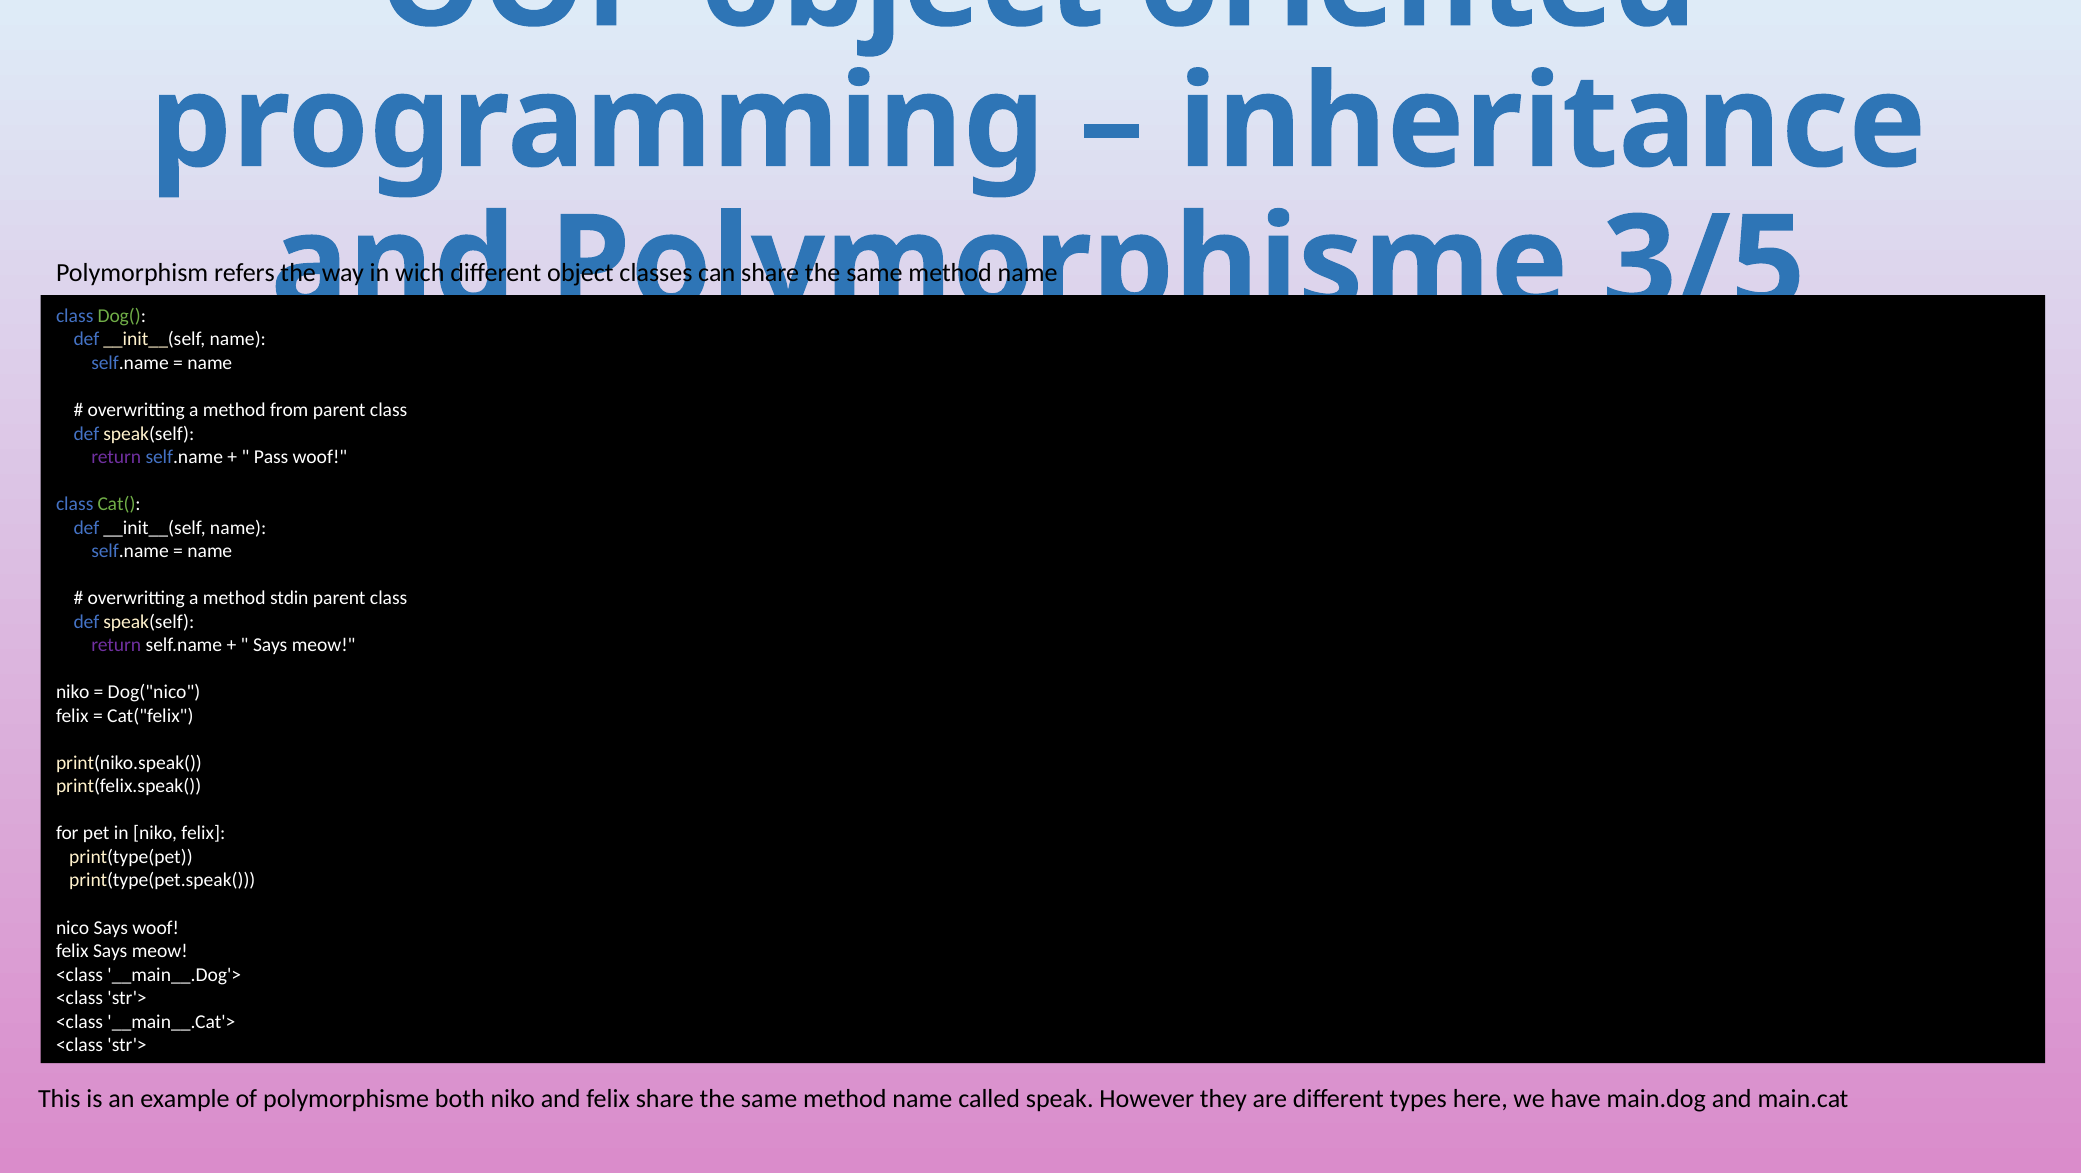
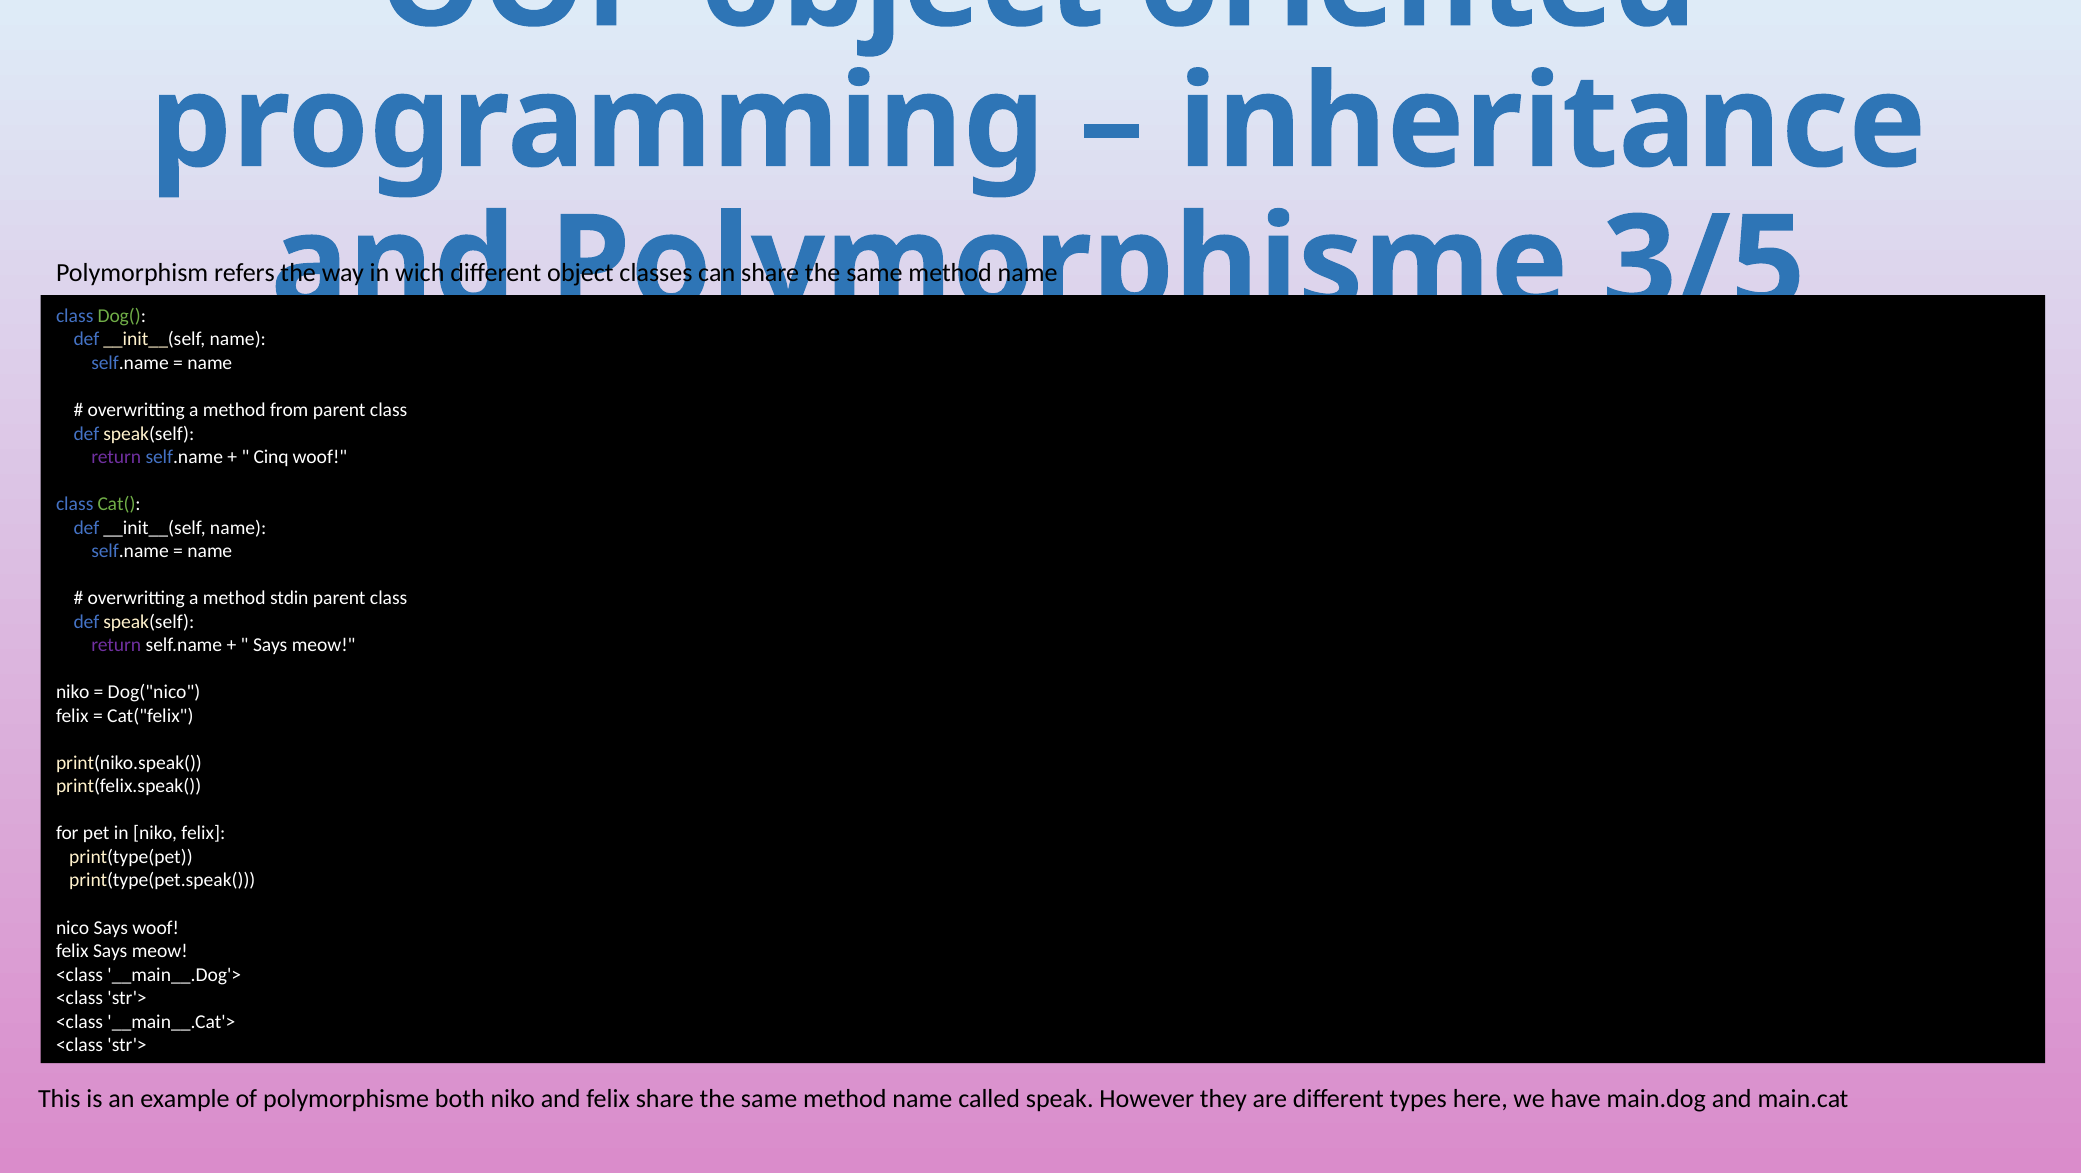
Pass: Pass -> Cinq
